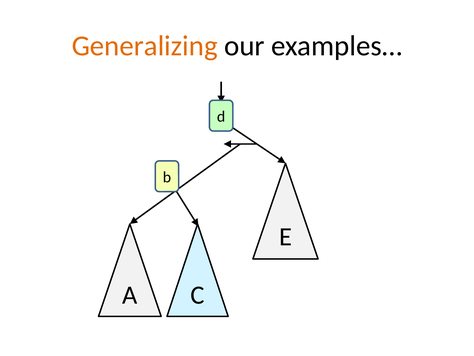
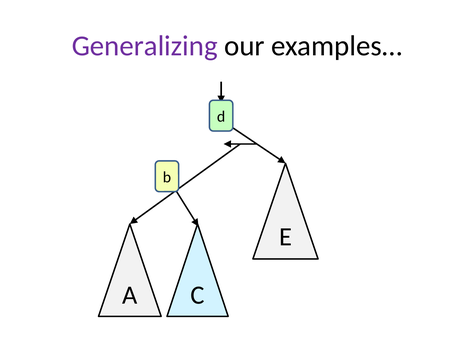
Generalizing colour: orange -> purple
